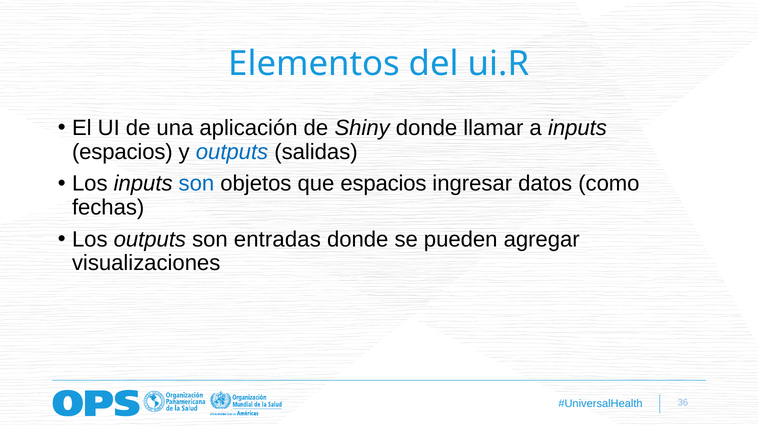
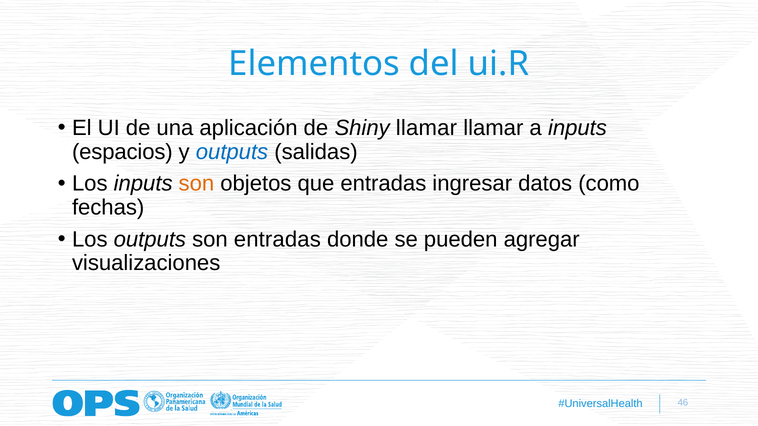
Shiny donde: donde -> llamar
son at (196, 184) colour: blue -> orange
que espacios: espacios -> entradas
36: 36 -> 46
